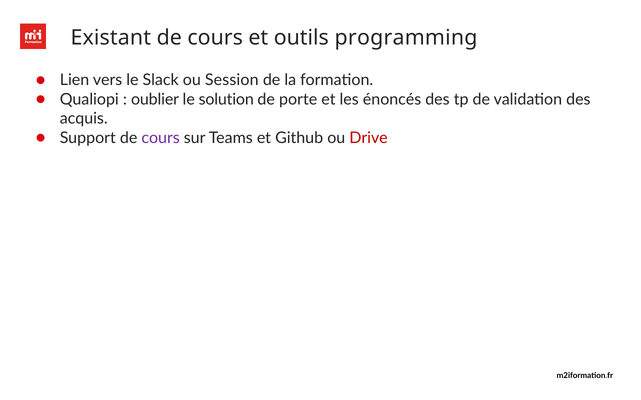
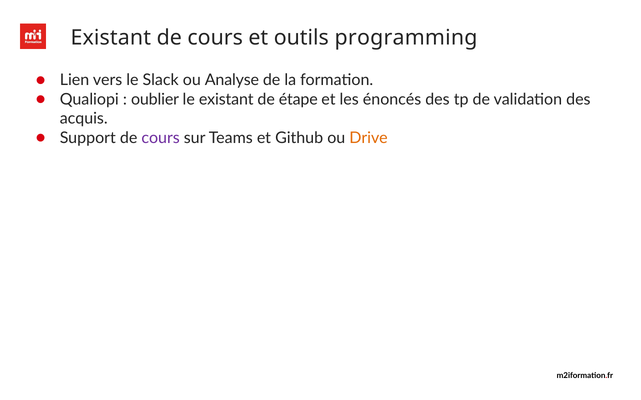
Session: Session -> Analyse
le solution: solution -> existant
porte: porte -> étape
Drive colour: red -> orange
